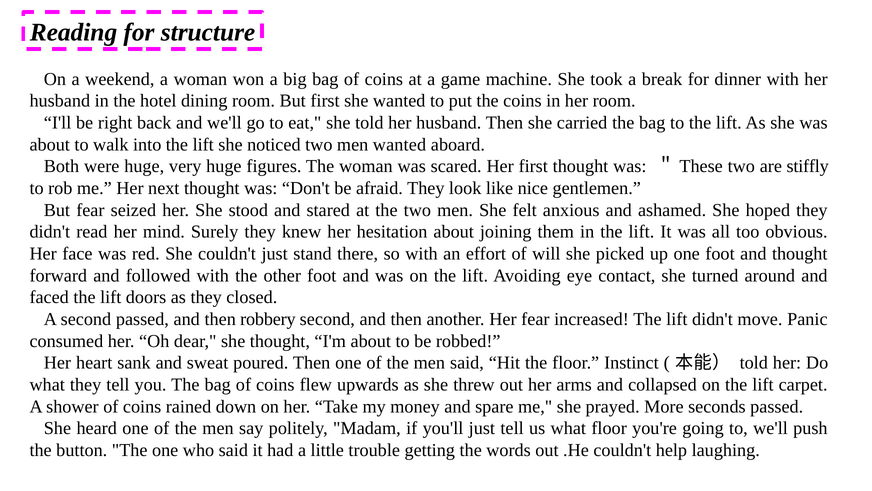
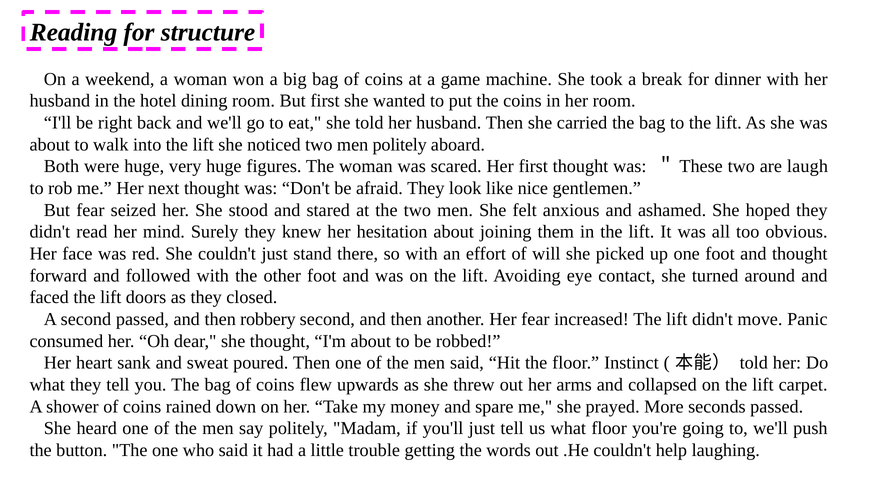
men wanted: wanted -> politely
stiffly: stiffly -> laugh
